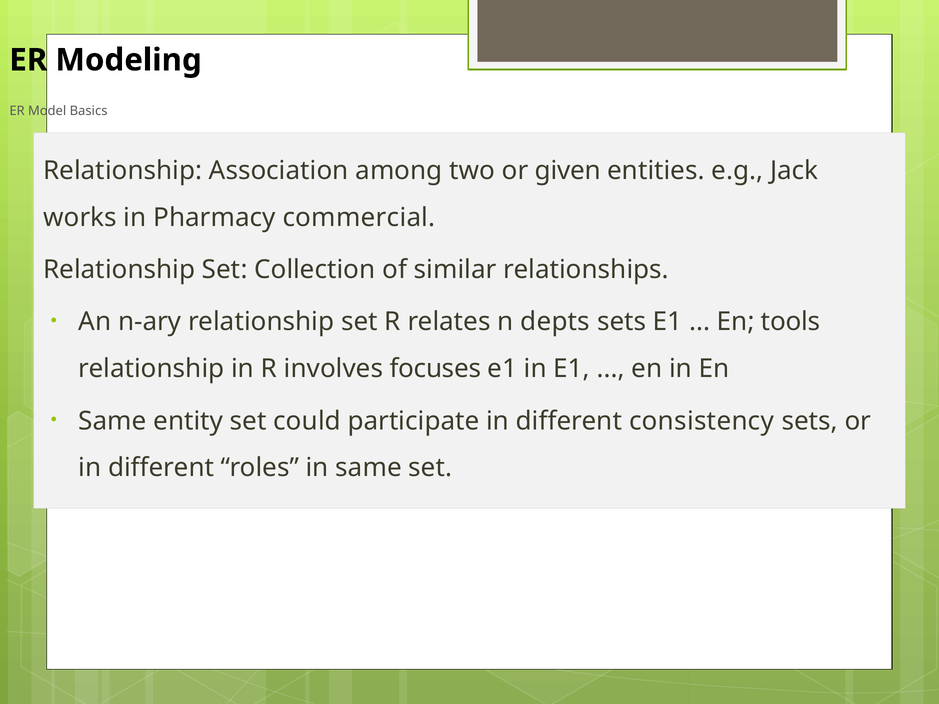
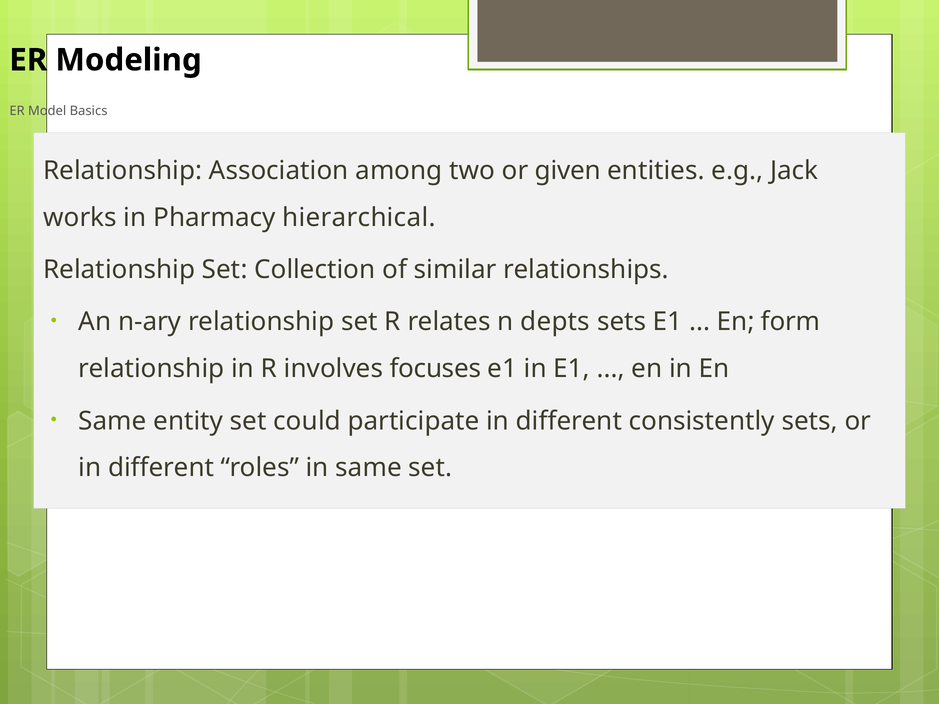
commercial: commercial -> hierarchical
tools: tools -> form
consistency: consistency -> consistently
